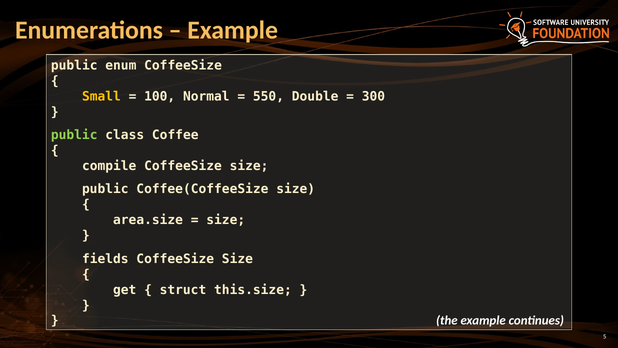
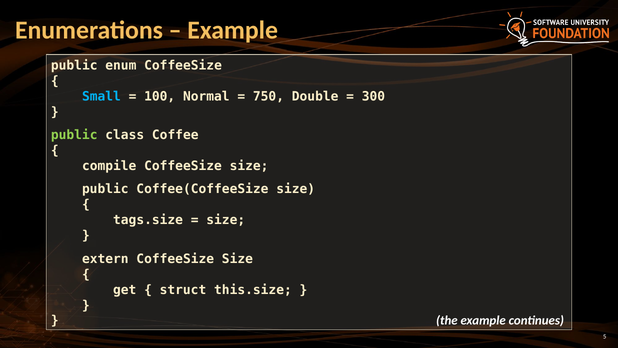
Small colour: yellow -> light blue
550: 550 -> 750
area.size: area.size -> tags.size
fields: fields -> extern
